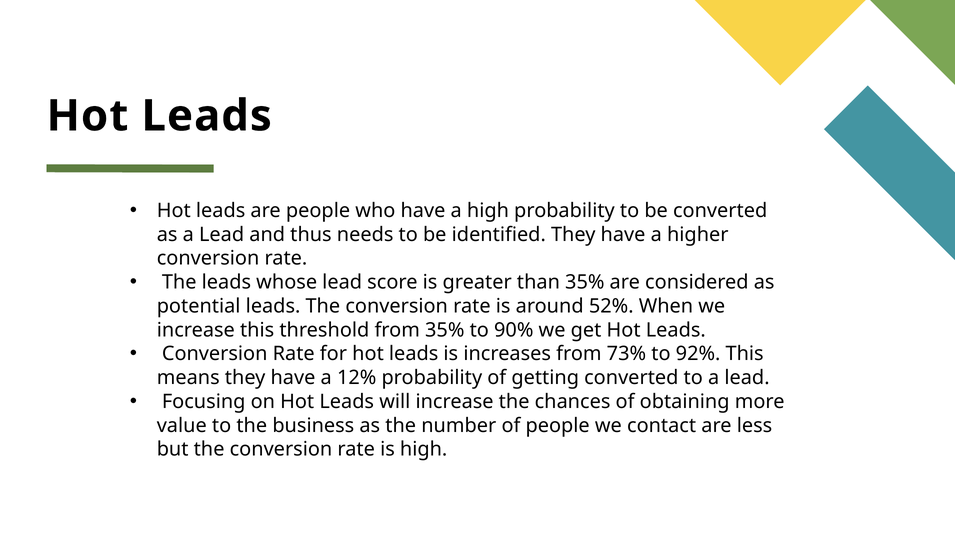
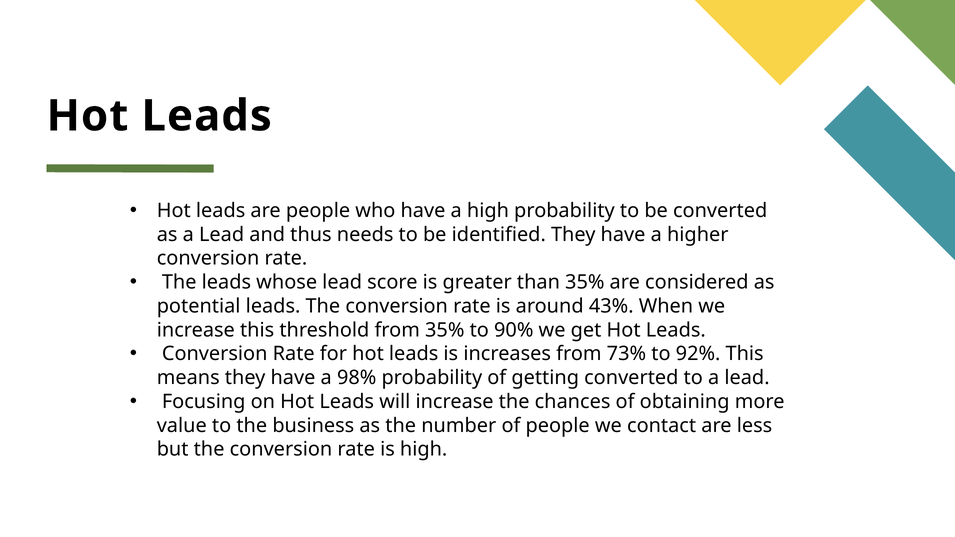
52%: 52% -> 43%
12%: 12% -> 98%
